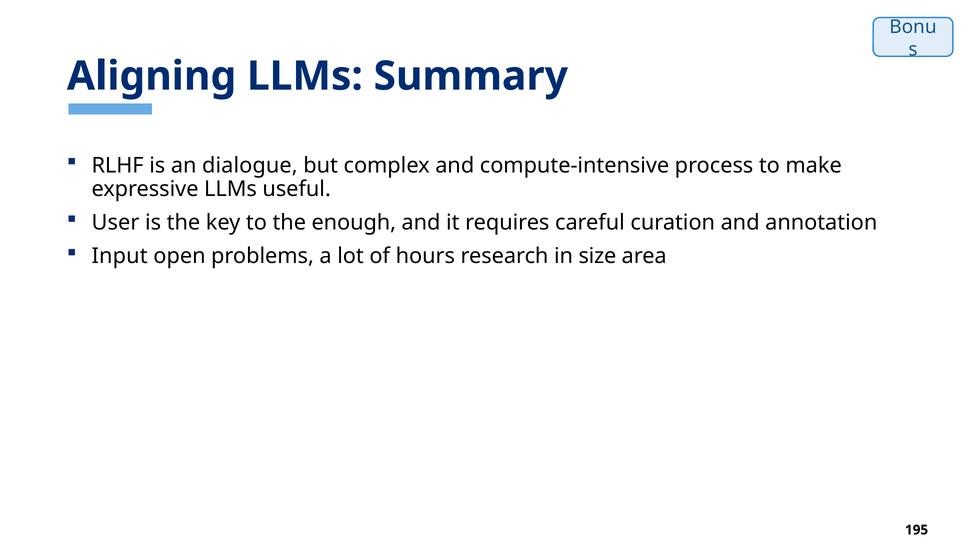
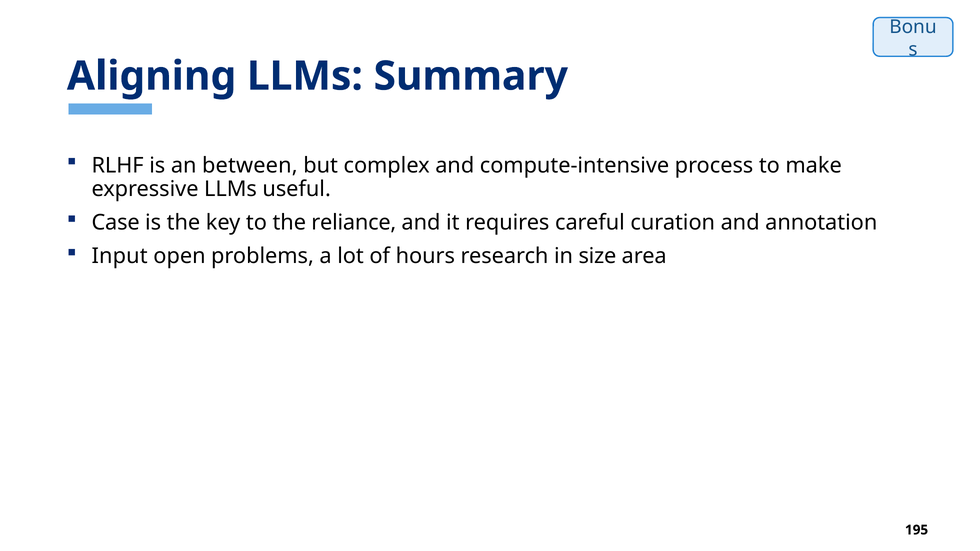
dialogue: dialogue -> between
User: User -> Case
enough: enough -> reliance
